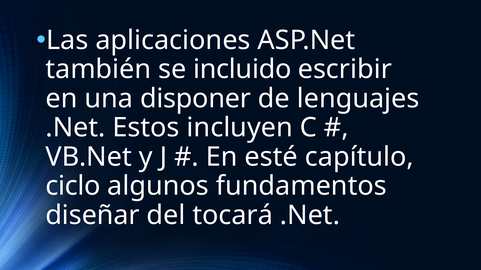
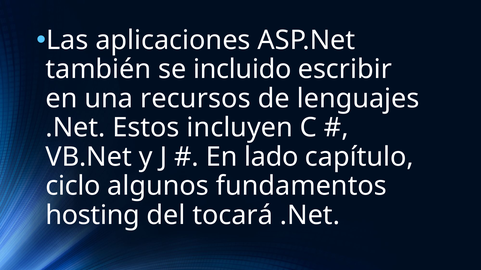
disponer: disponer -> recursos
esté: esté -> lado
diseñar: diseñar -> hosting
